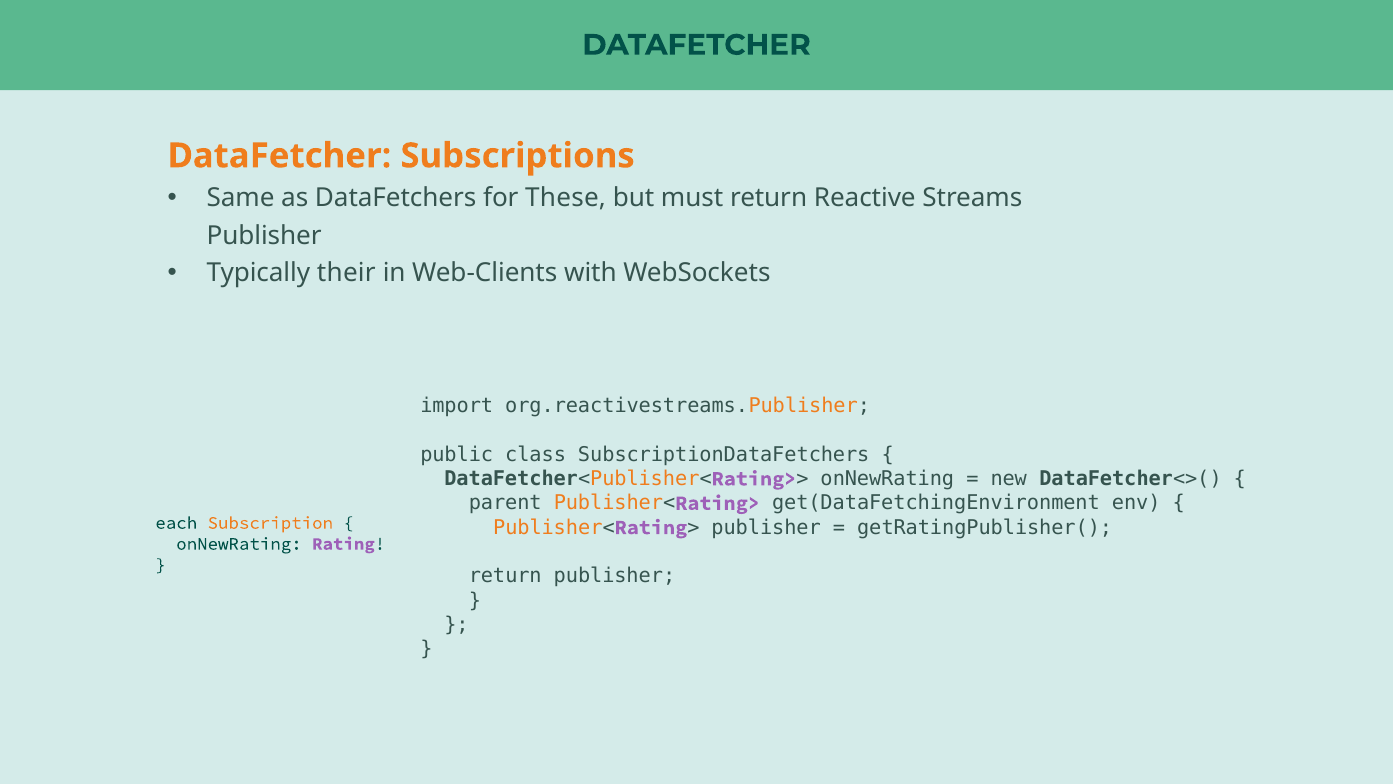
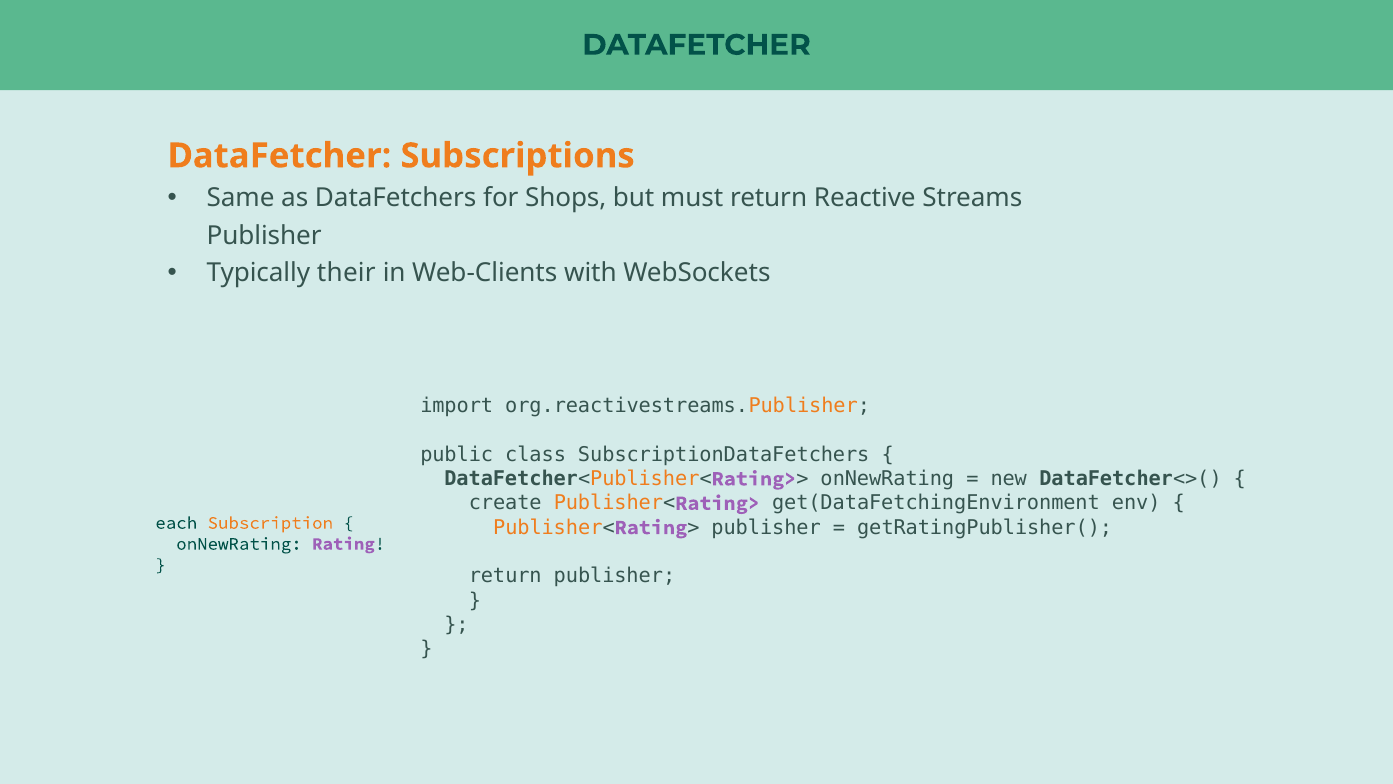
These: These -> Shops
parent: parent -> create
